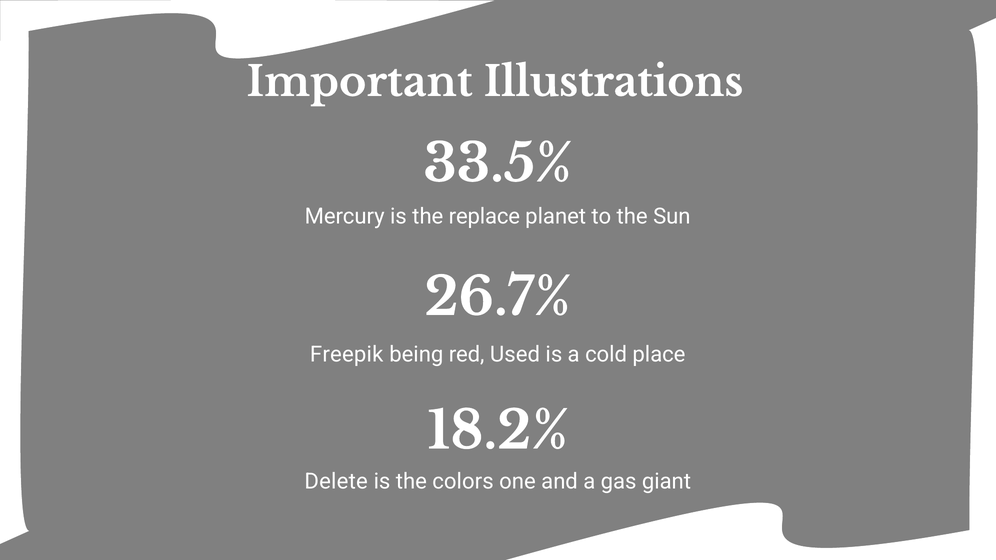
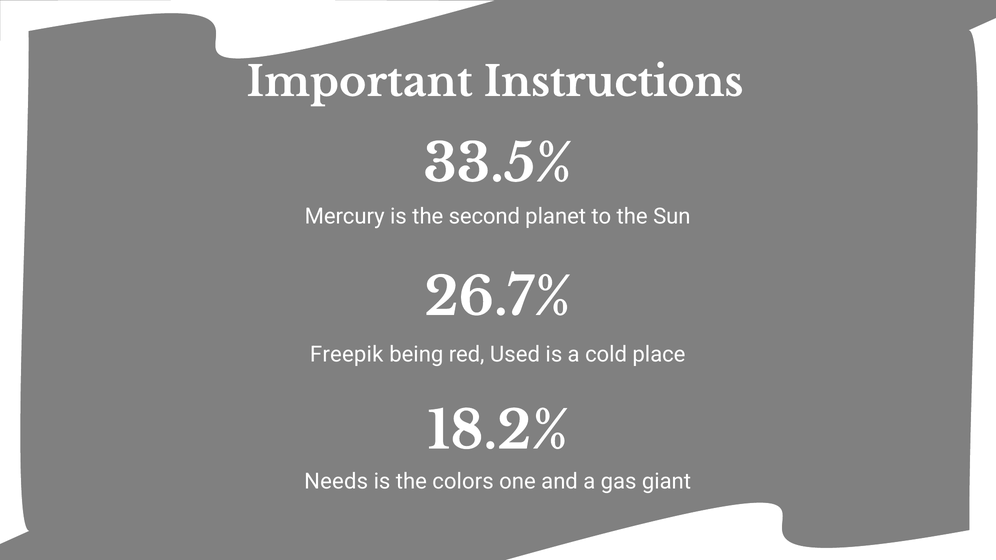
Illustrations: Illustrations -> Instructions
replace: replace -> second
Delete: Delete -> Needs
